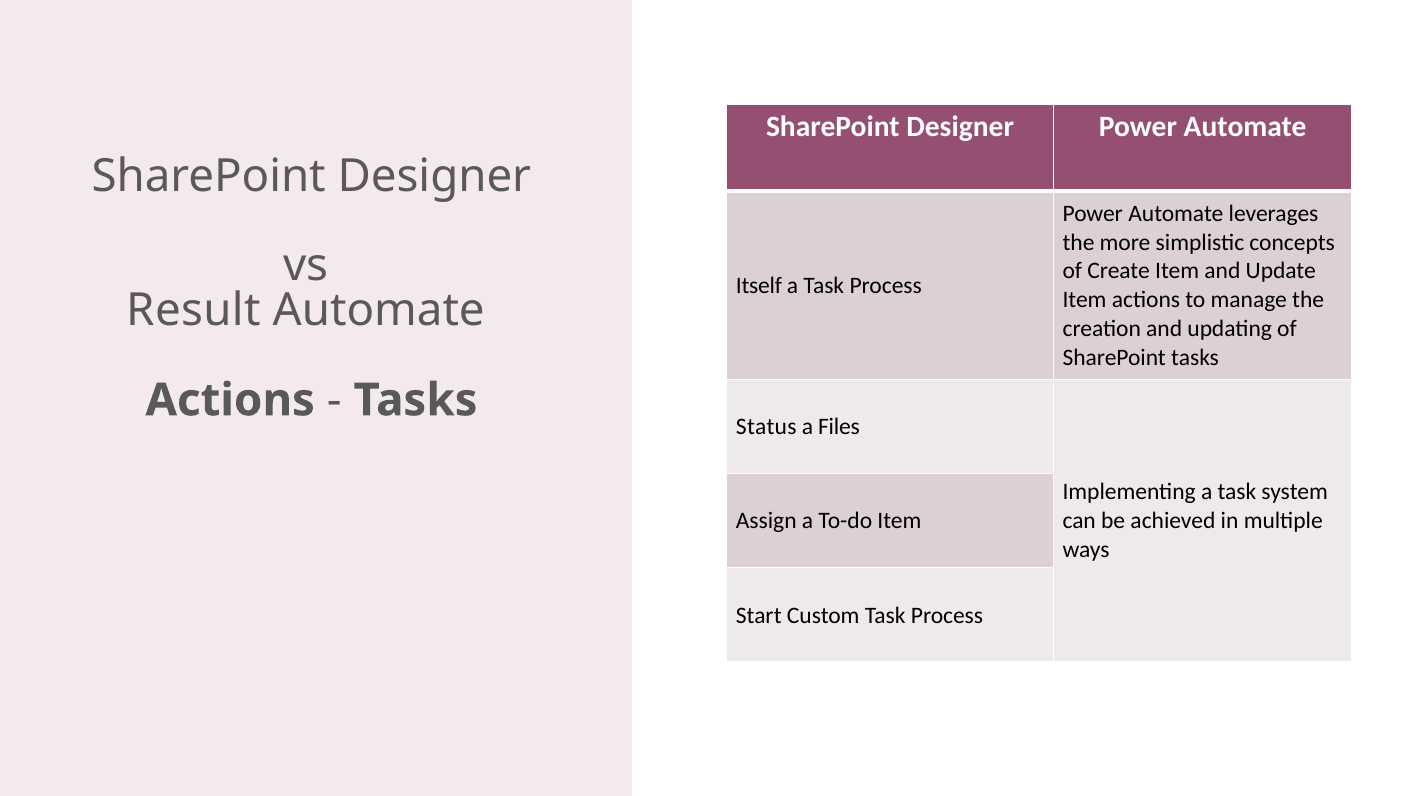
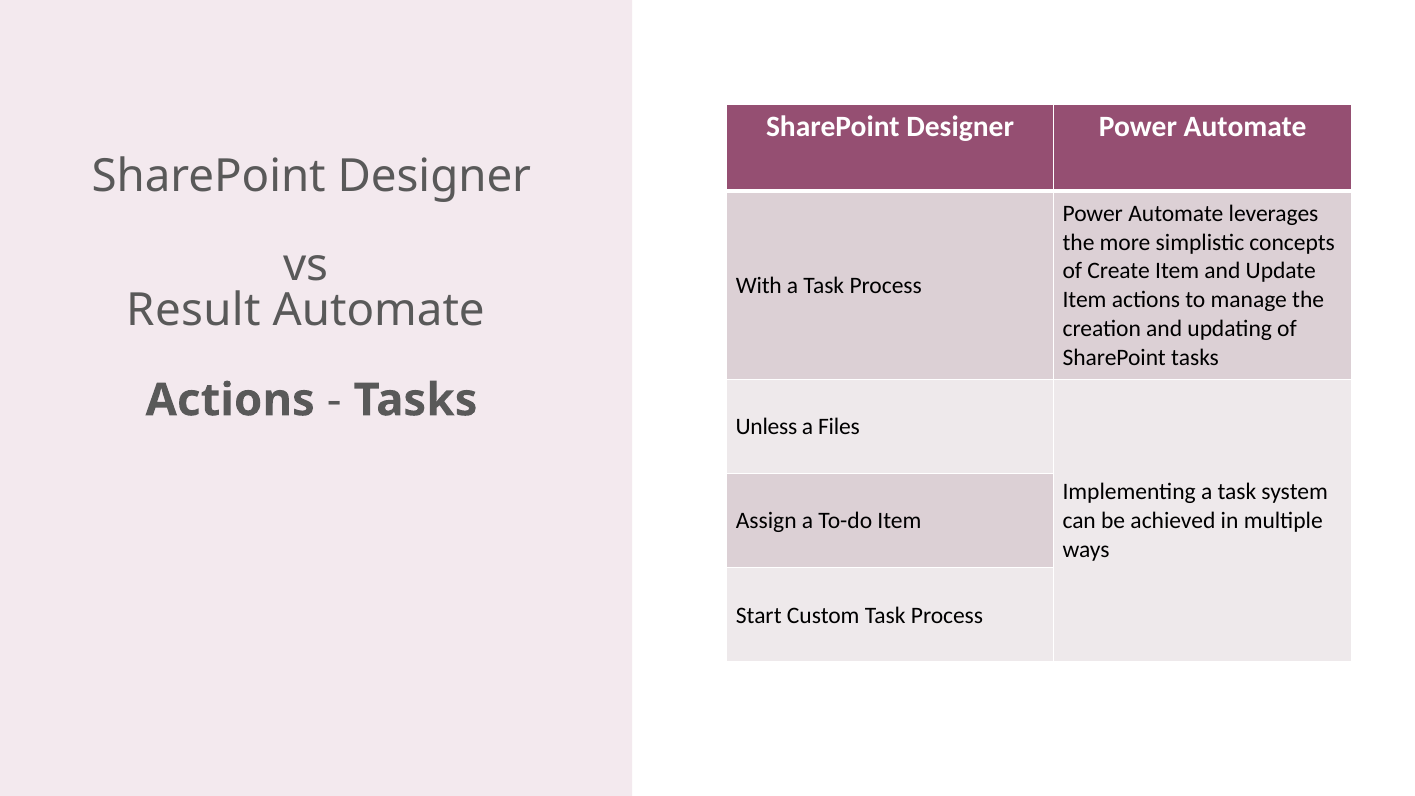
Itself: Itself -> With
Status: Status -> Unless
